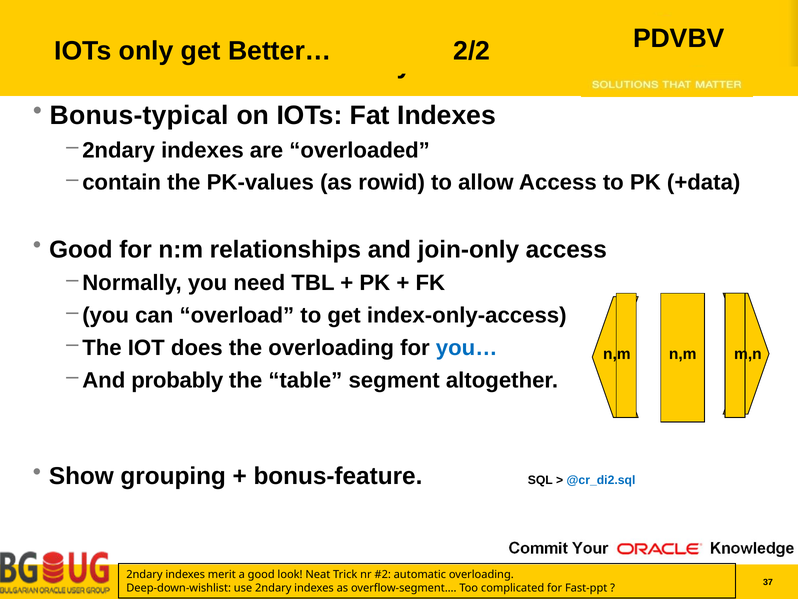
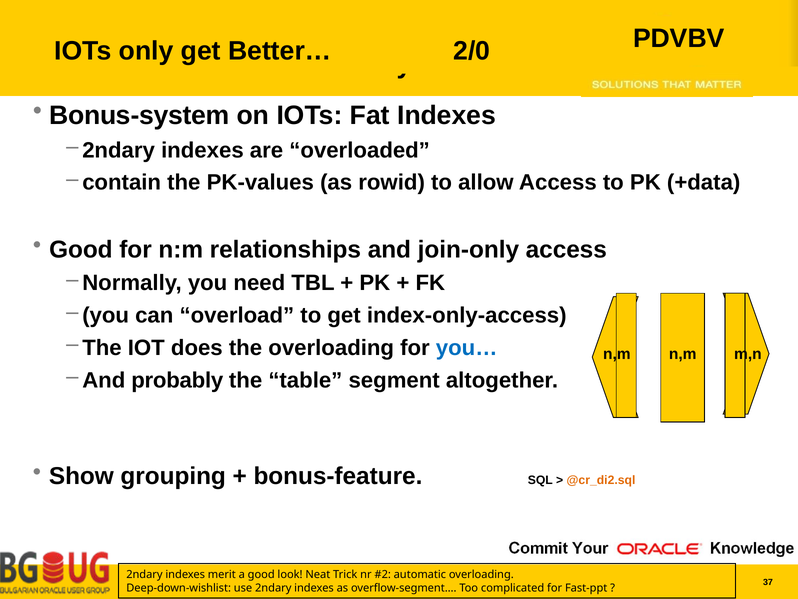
2/2: 2/2 -> 2/0
Bonus-typical: Bonus-typical -> Bonus-system
@cr_di2.sql colour: blue -> orange
